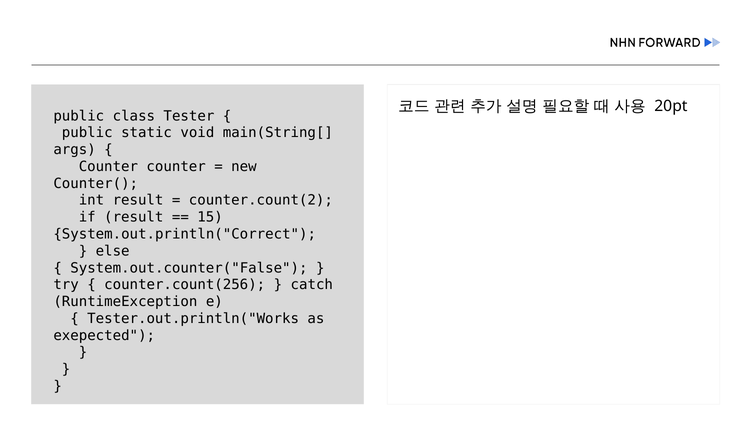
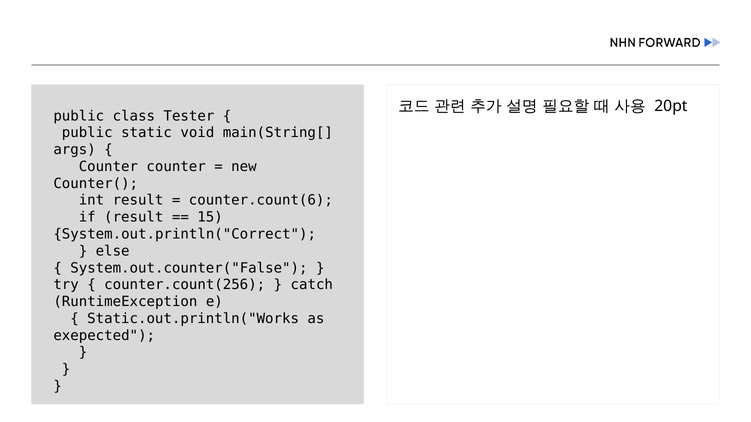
counter.count(2: counter.count(2 -> counter.count(6
Tester.out.println("Works: Tester.out.println("Works -> Static.out.println("Works
